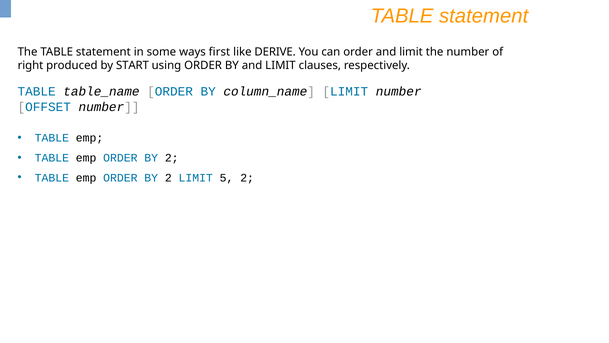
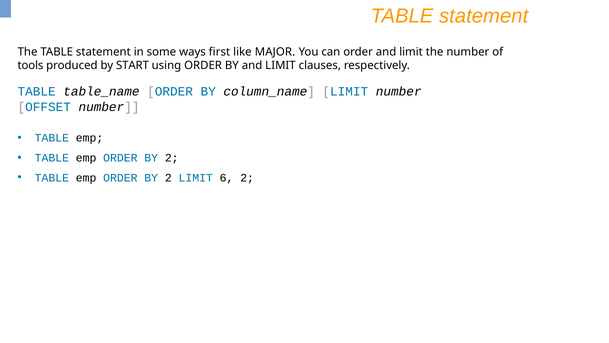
DERIVE: DERIVE -> MAJOR
right: right -> tools
5: 5 -> 6
